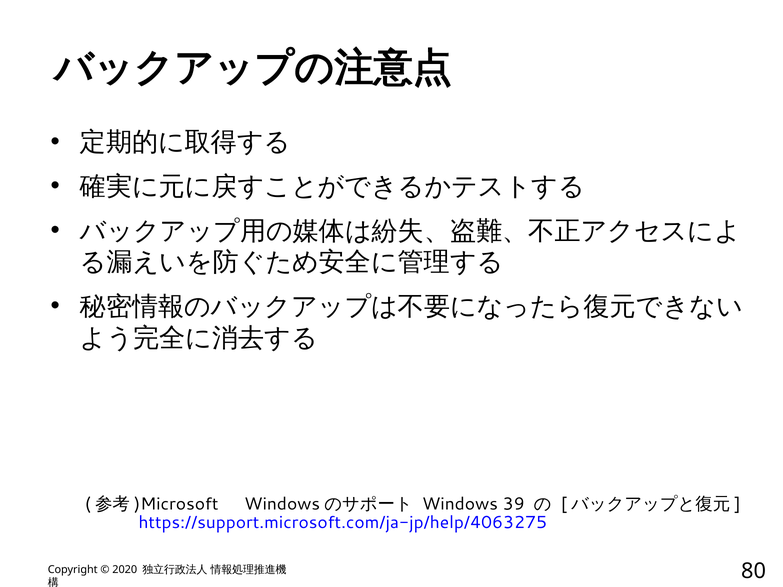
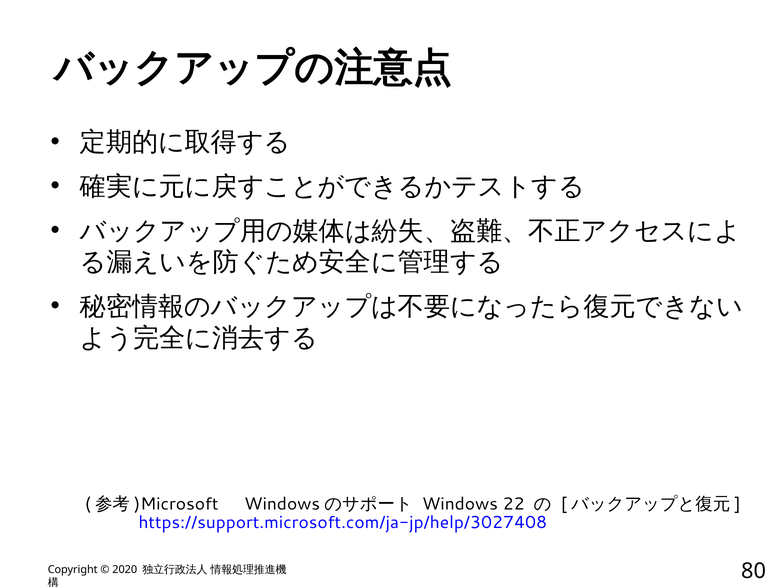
39: 39 -> 22
https://support.microsoft.com/ja-jp/help/4063275: https://support.microsoft.com/ja-jp/help/4063275 -> https://support.microsoft.com/ja-jp/help/3027408
